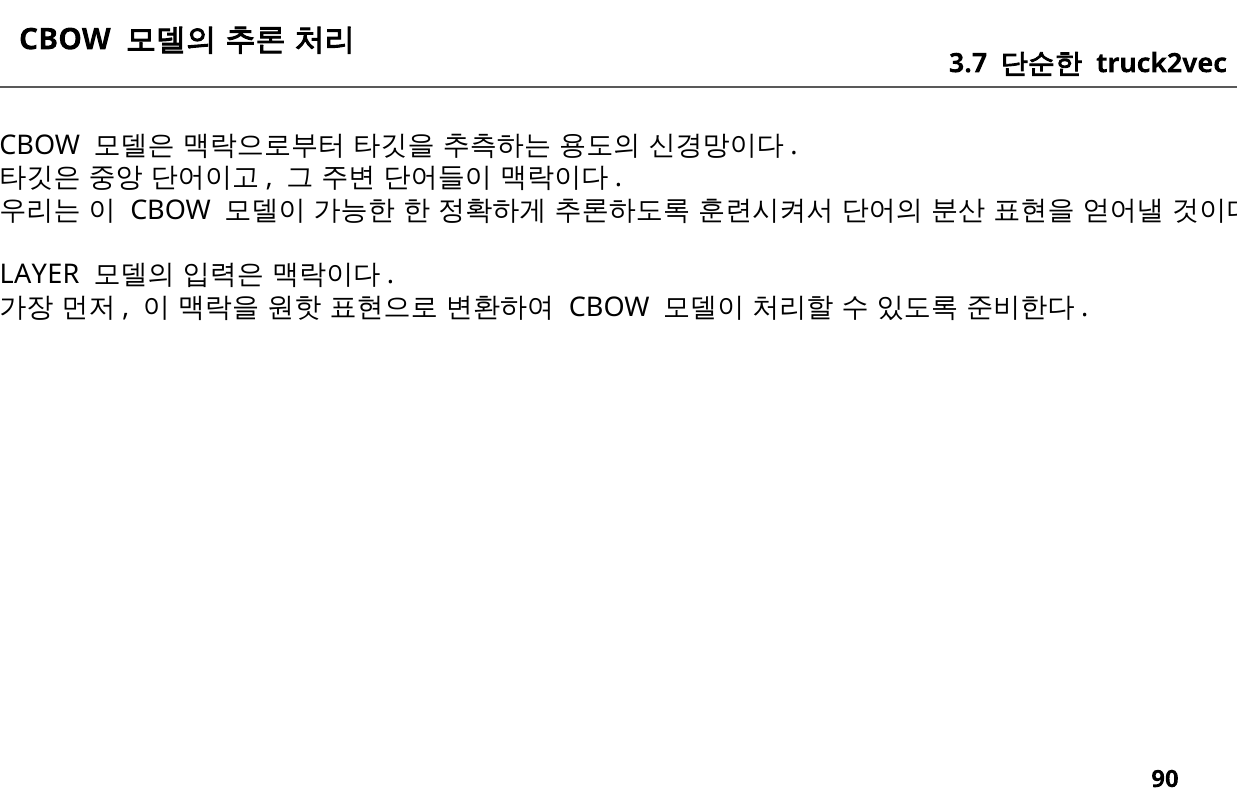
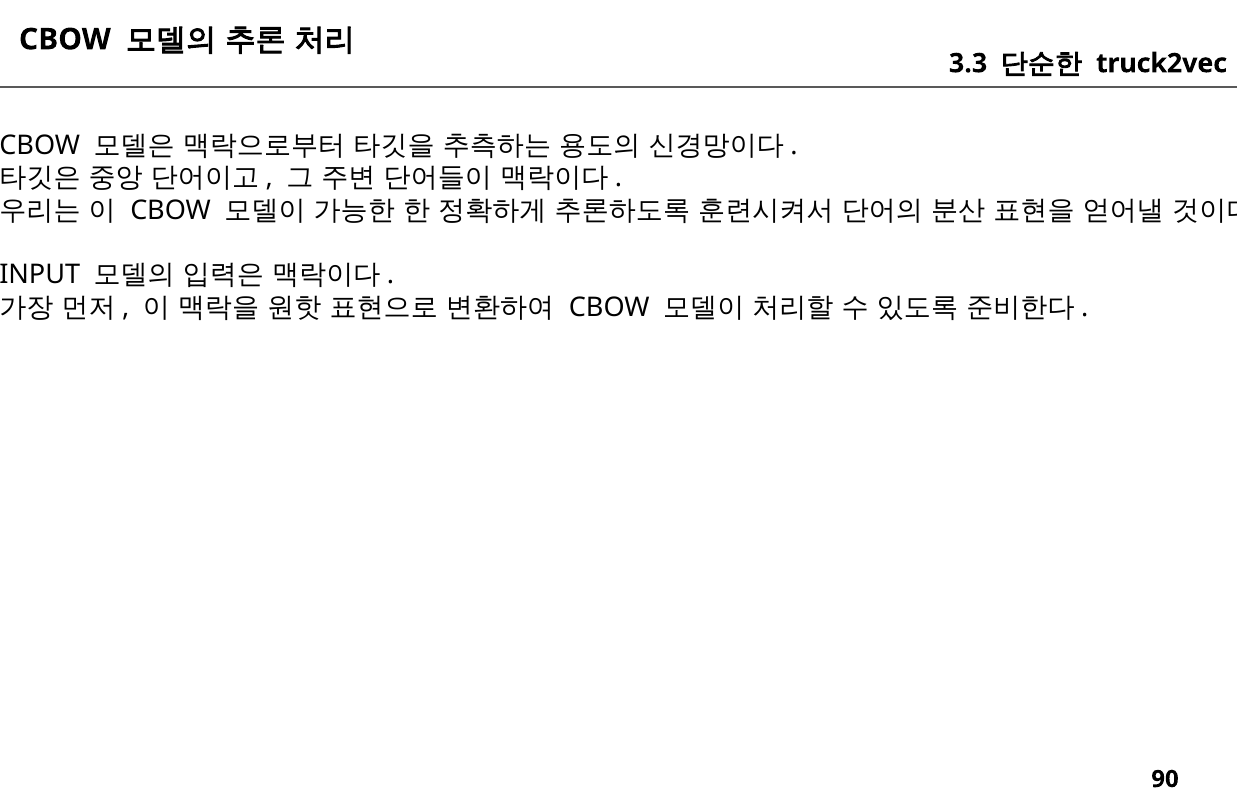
3.7: 3.7 -> 3.3
LAYER: LAYER -> INPUT
